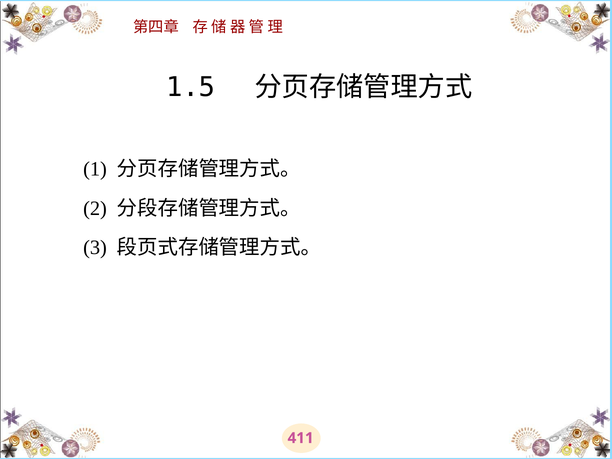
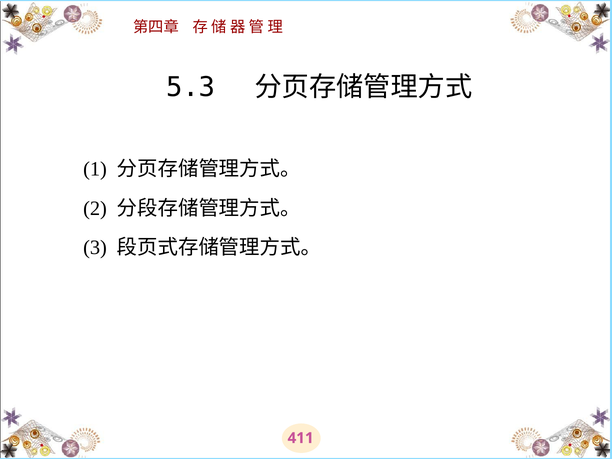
1.5: 1.5 -> 5.3
